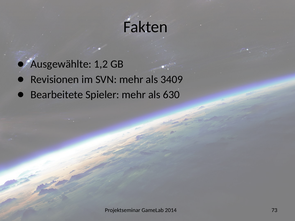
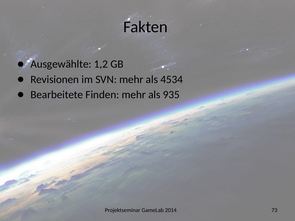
3409: 3409 -> 4534
Spieler: Spieler -> Finden
630: 630 -> 935
